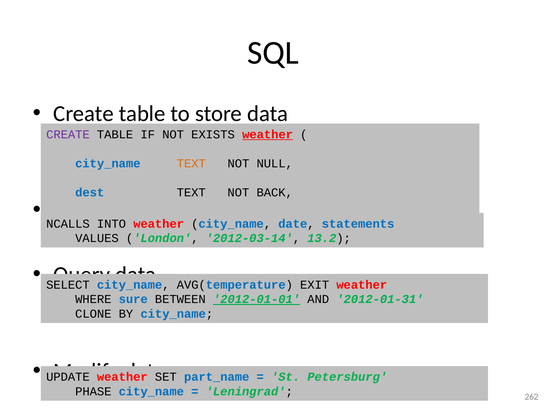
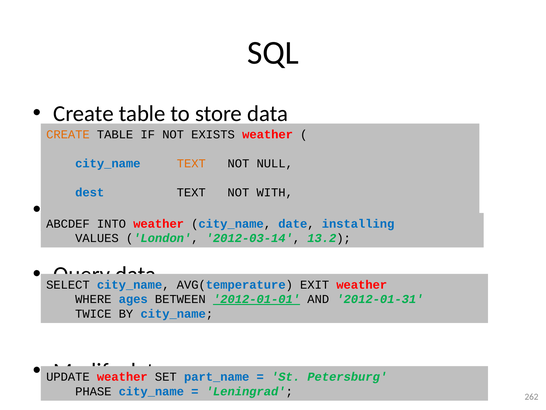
CREATE at (68, 134) colour: purple -> orange
weather at (268, 134) underline: present -> none
BACK: BACK -> WITH
NCALLS: NCALLS -> ABCDEF
statements: statements -> installing
sure: sure -> ages
CLONE: CLONE -> TWICE
